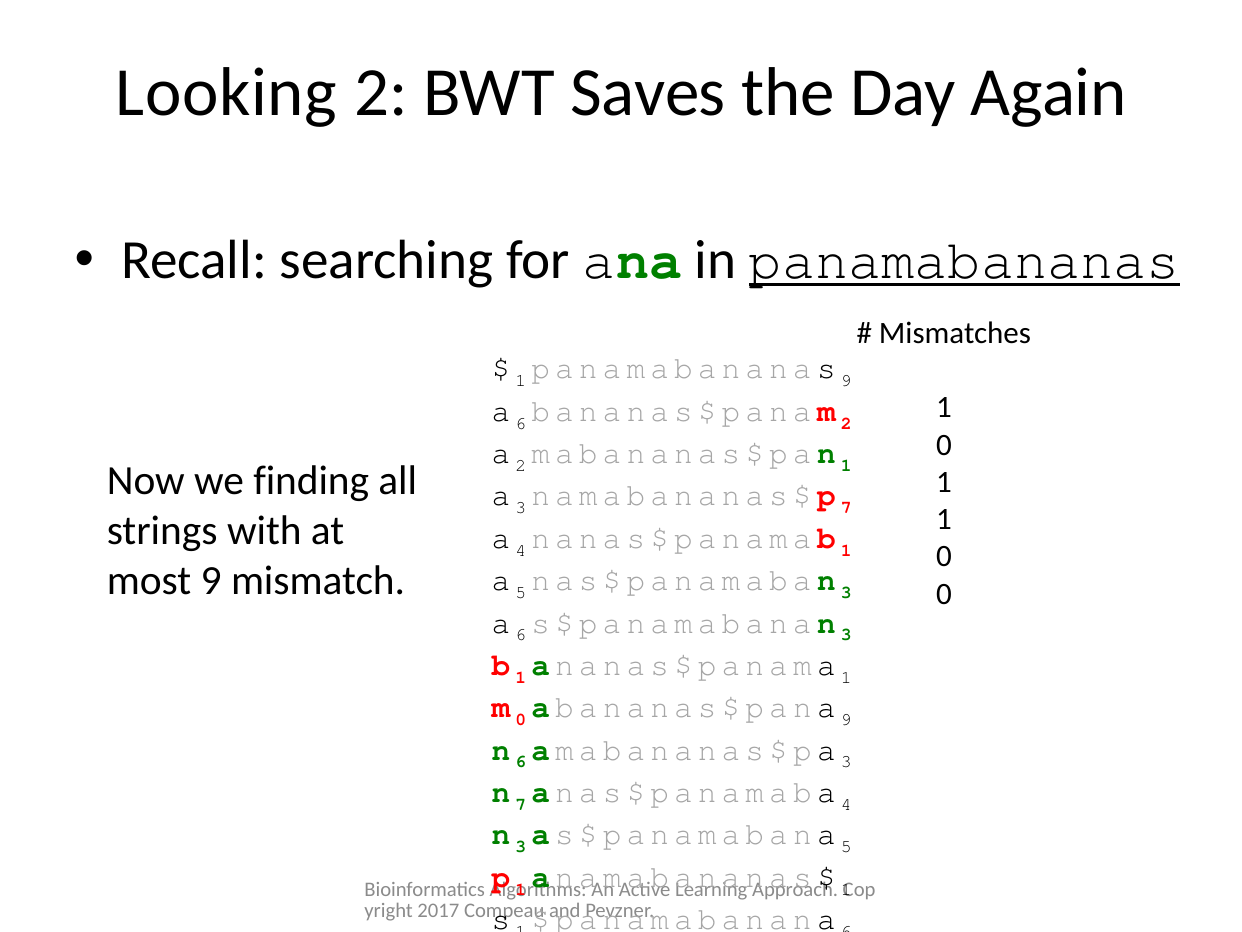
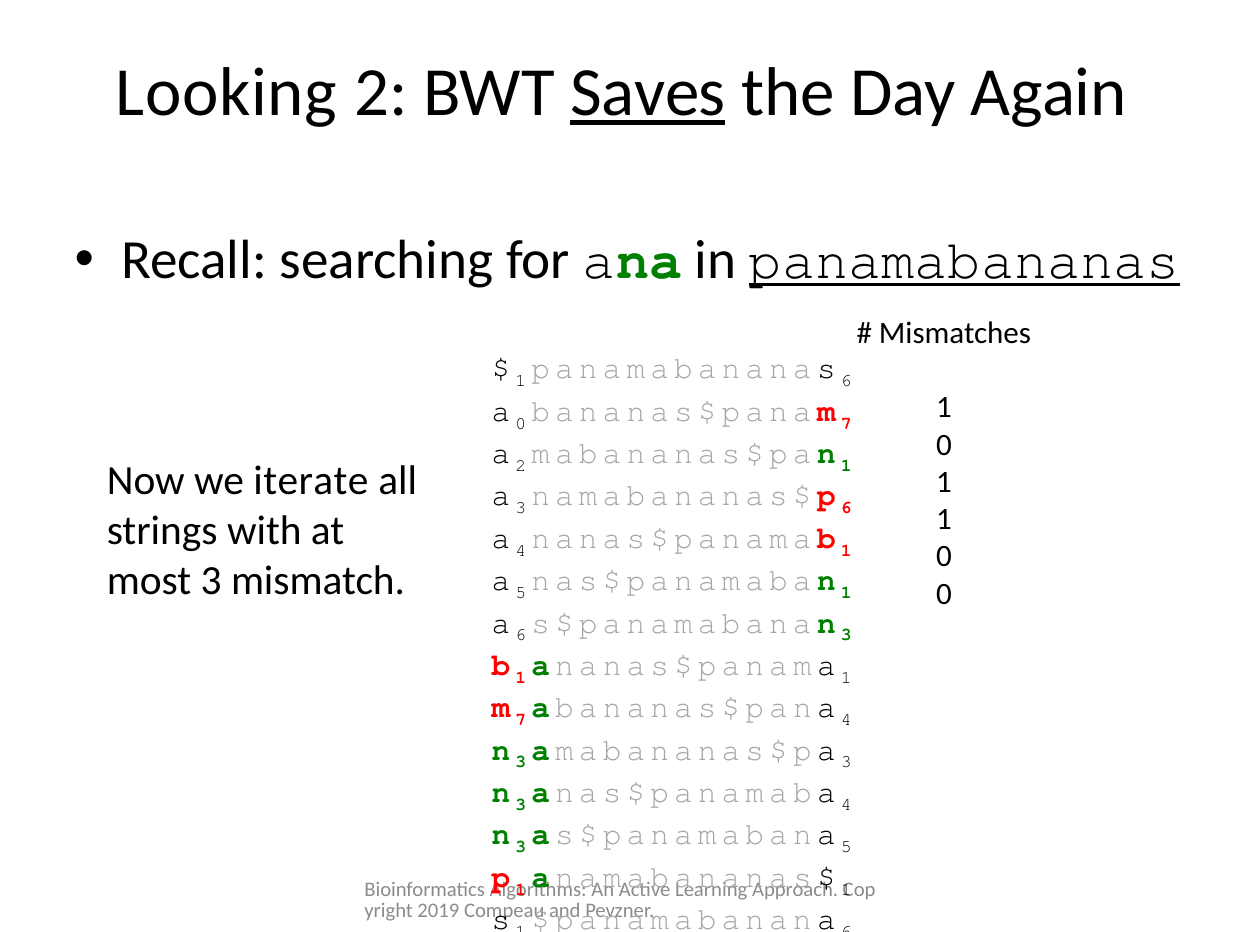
Saves underline: none -> present
panamabananas 9: 9 -> 6
6 at (521, 423): 6 -> 0
2 at (846, 423): 2 -> 7
finding: finding -> iterate
7 at (846, 508): 7 -> 6
most 9: 9 -> 3
3 at (846, 592): 3 -> 1
0 at (521, 719): 0 -> 7
9 at (846, 719): 9 -> 4
6 at (521, 762): 6 -> 3
7 at (521, 804): 7 -> 3
2017: 2017 -> 2019
